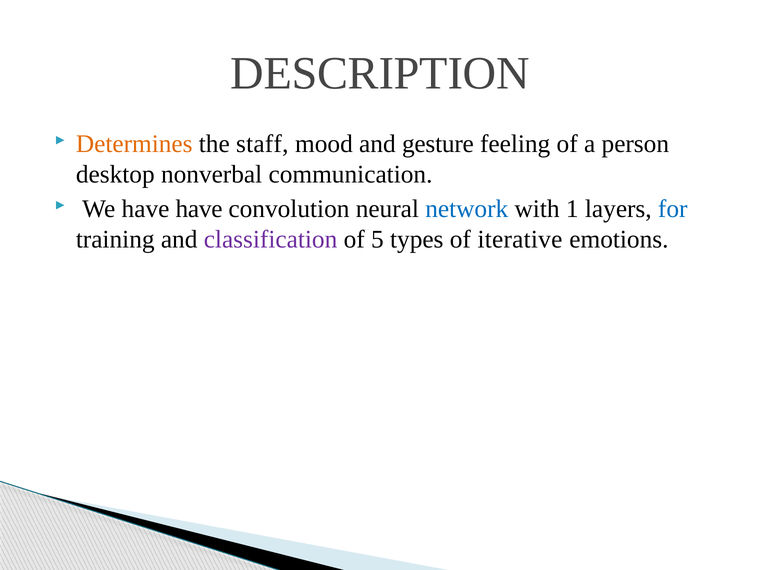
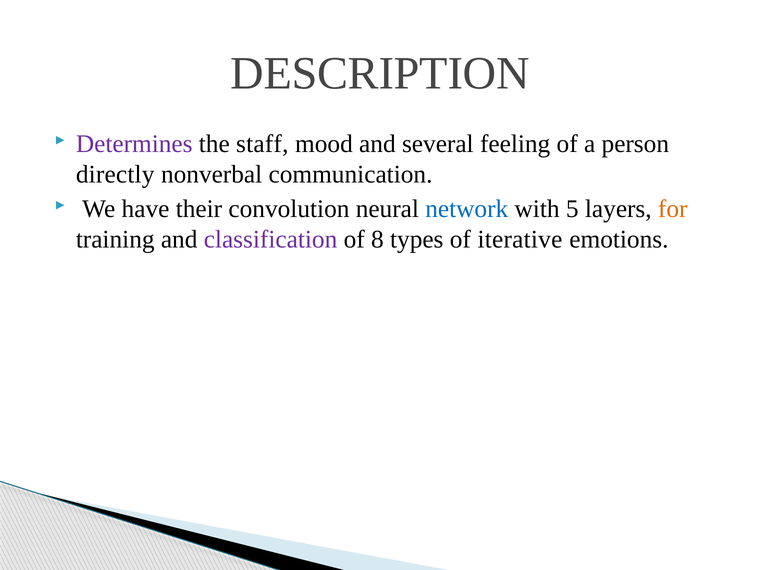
Determines colour: orange -> purple
gesture: gesture -> several
desktop: desktop -> directly
have have: have -> their
1: 1 -> 5
for colour: blue -> orange
5: 5 -> 8
